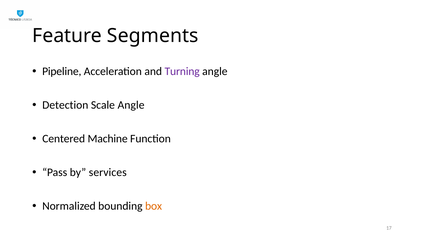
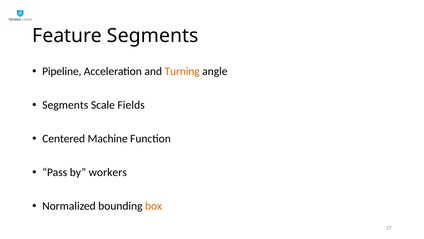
Turning colour: purple -> orange
Detection at (65, 105): Detection -> Segments
Scale Angle: Angle -> Fields
services: services -> workers
